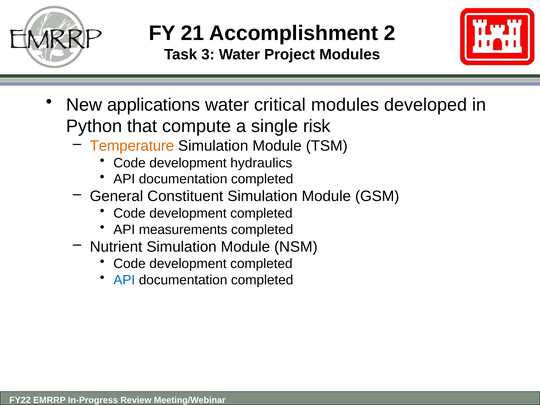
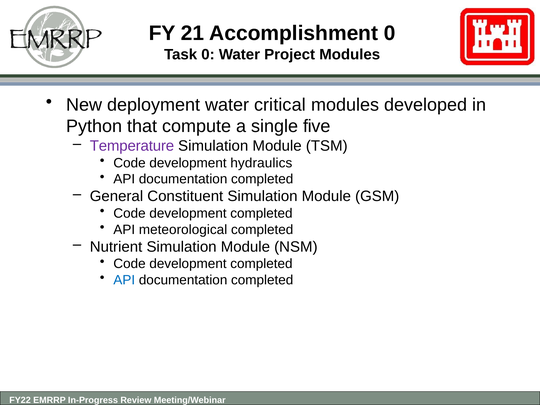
Accomplishment 2: 2 -> 0
Task 3: 3 -> 0
applications: applications -> deployment
risk: risk -> five
Temperature colour: orange -> purple
measurements: measurements -> meteorological
